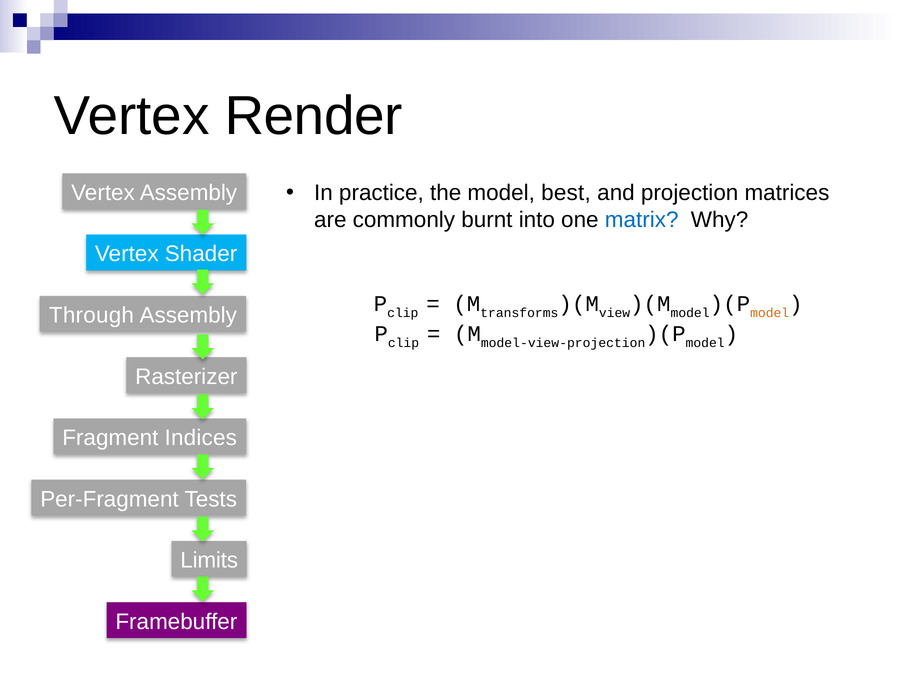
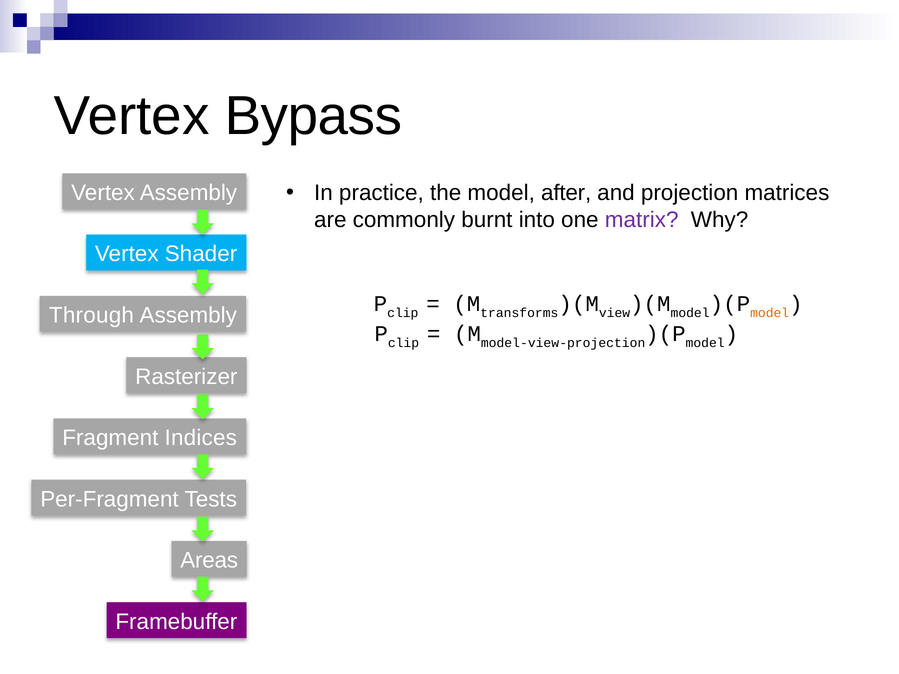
Render: Render -> Bypass
best: best -> after
matrix colour: blue -> purple
Limits: Limits -> Areas
